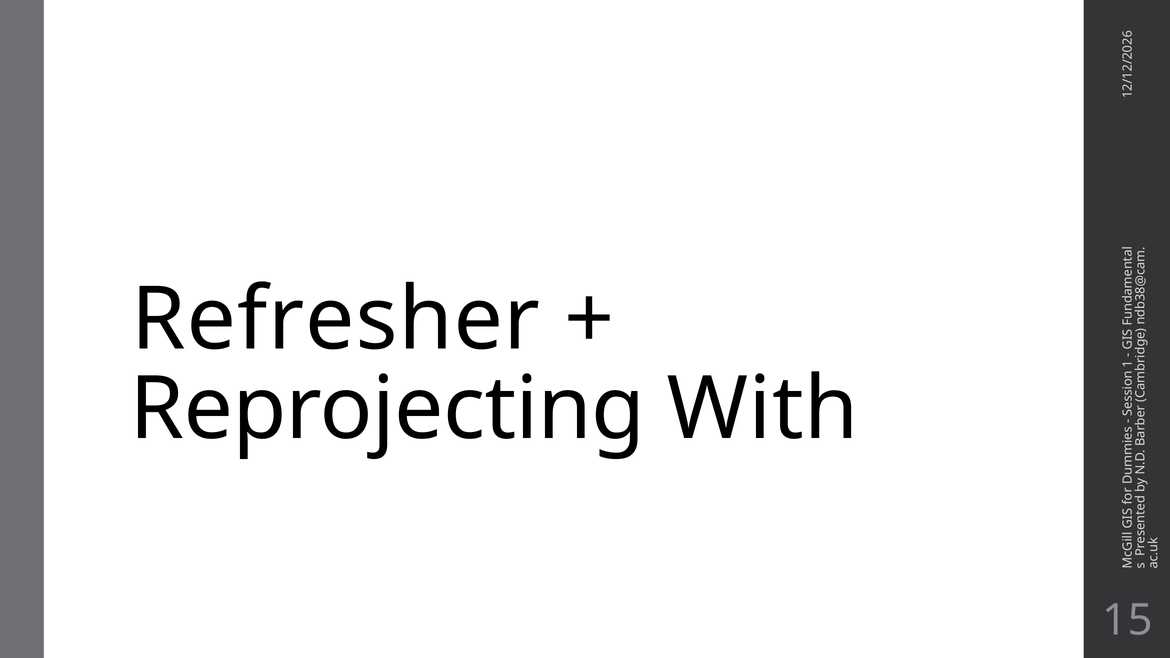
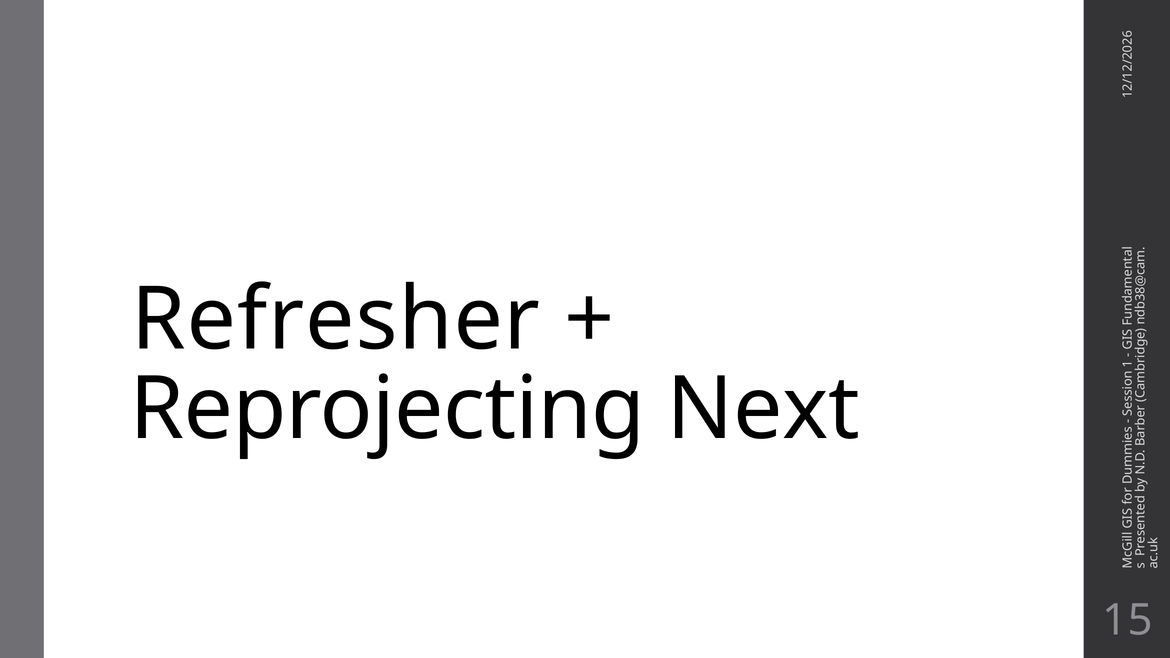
With: With -> Next
